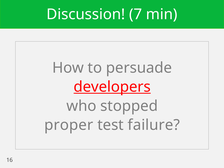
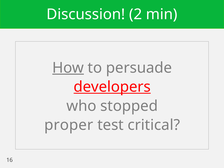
7: 7 -> 2
How underline: none -> present
failure: failure -> critical
